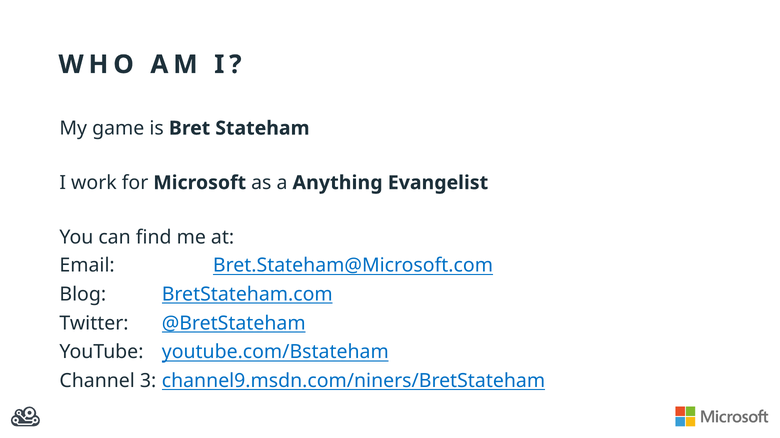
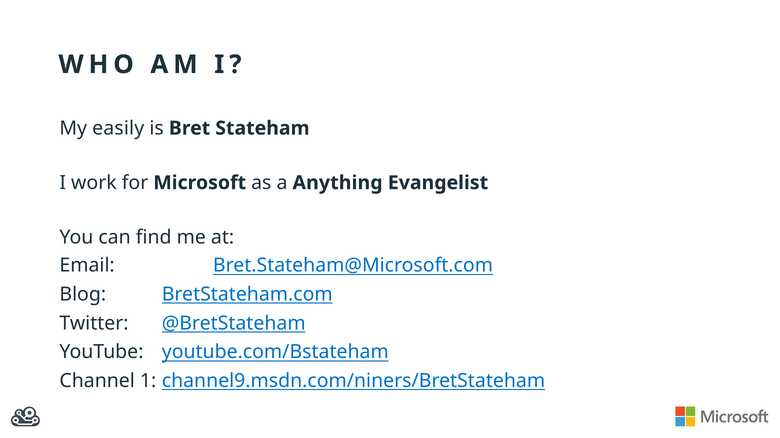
game: game -> easily
3: 3 -> 1
